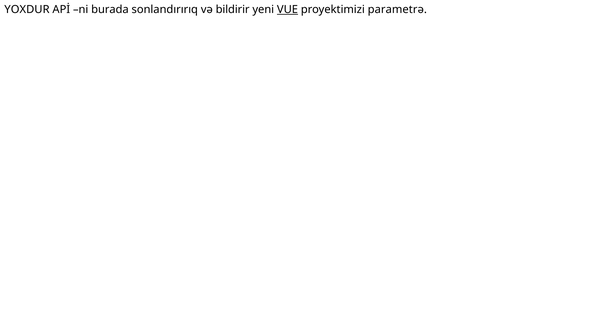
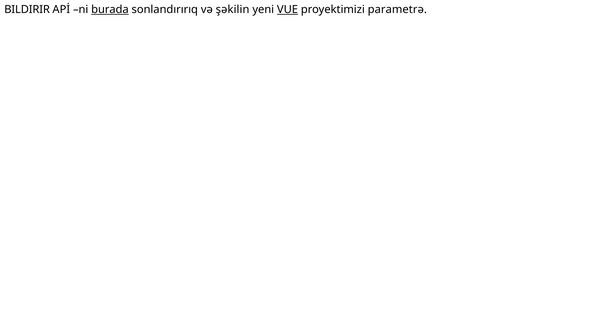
YOXDUR: YOXDUR -> BILDIRIR
burada underline: none -> present
bildirir: bildirir -> şəkilin
